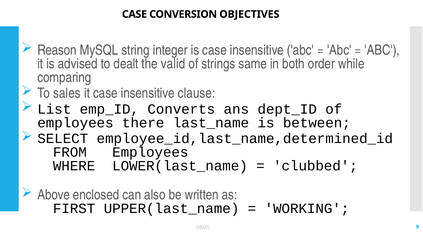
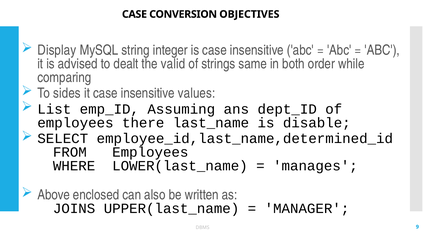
Reason: Reason -> Display
sales: sales -> sides
clause: clause -> values
Converts: Converts -> Assuming
between: between -> disable
clubbed: clubbed -> manages
FIRST: FIRST -> JOINS
WORKING: WORKING -> MANAGER
